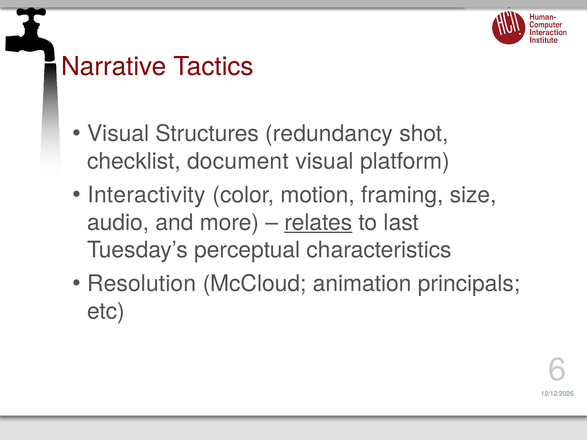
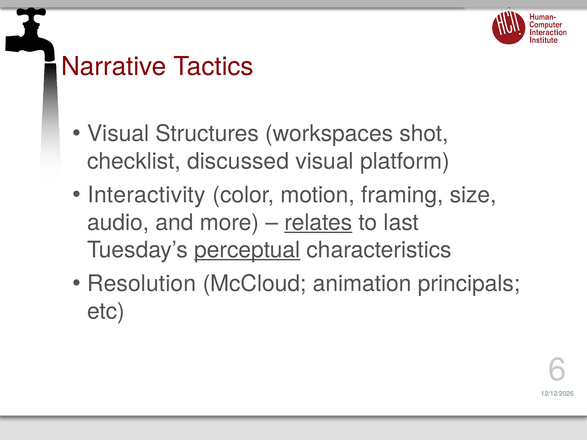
redundancy: redundancy -> workspaces
document: document -> discussed
perceptual underline: none -> present
